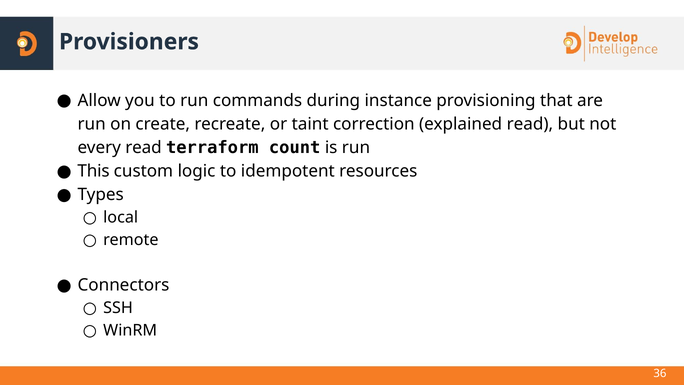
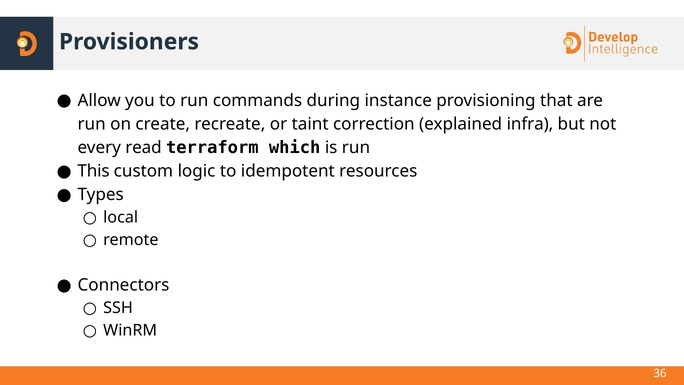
explained read: read -> infra
count: count -> which
